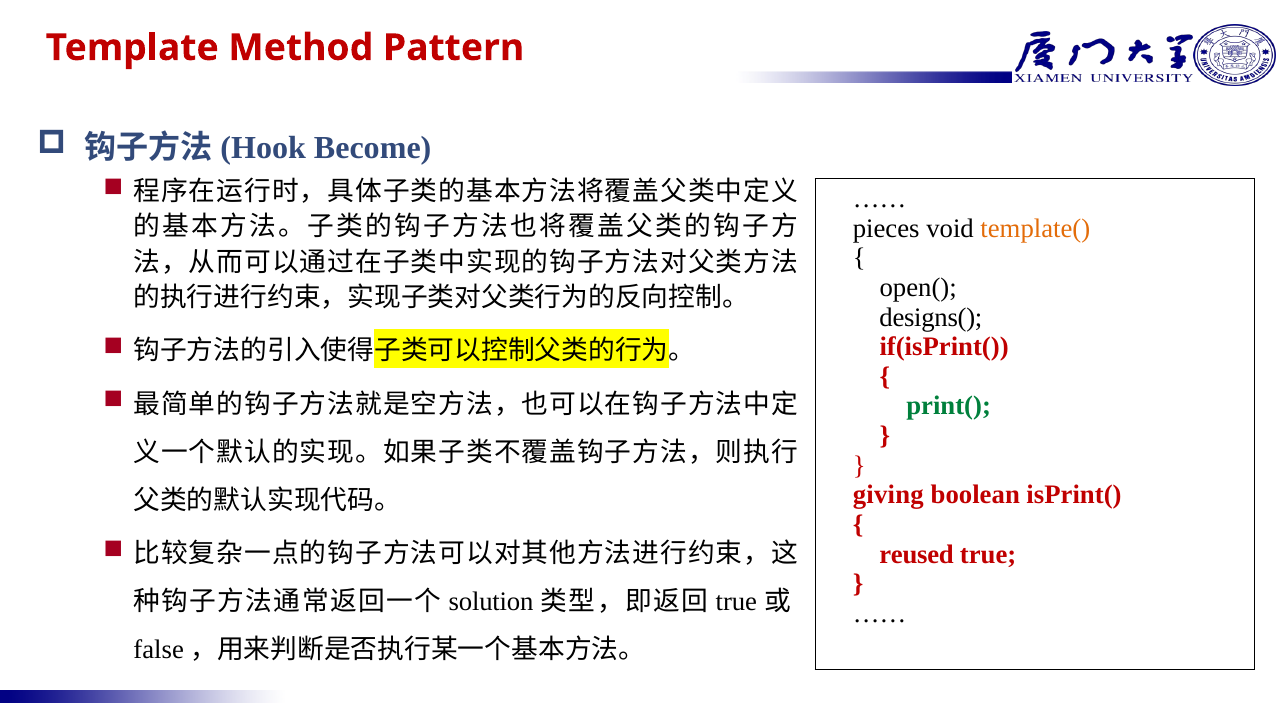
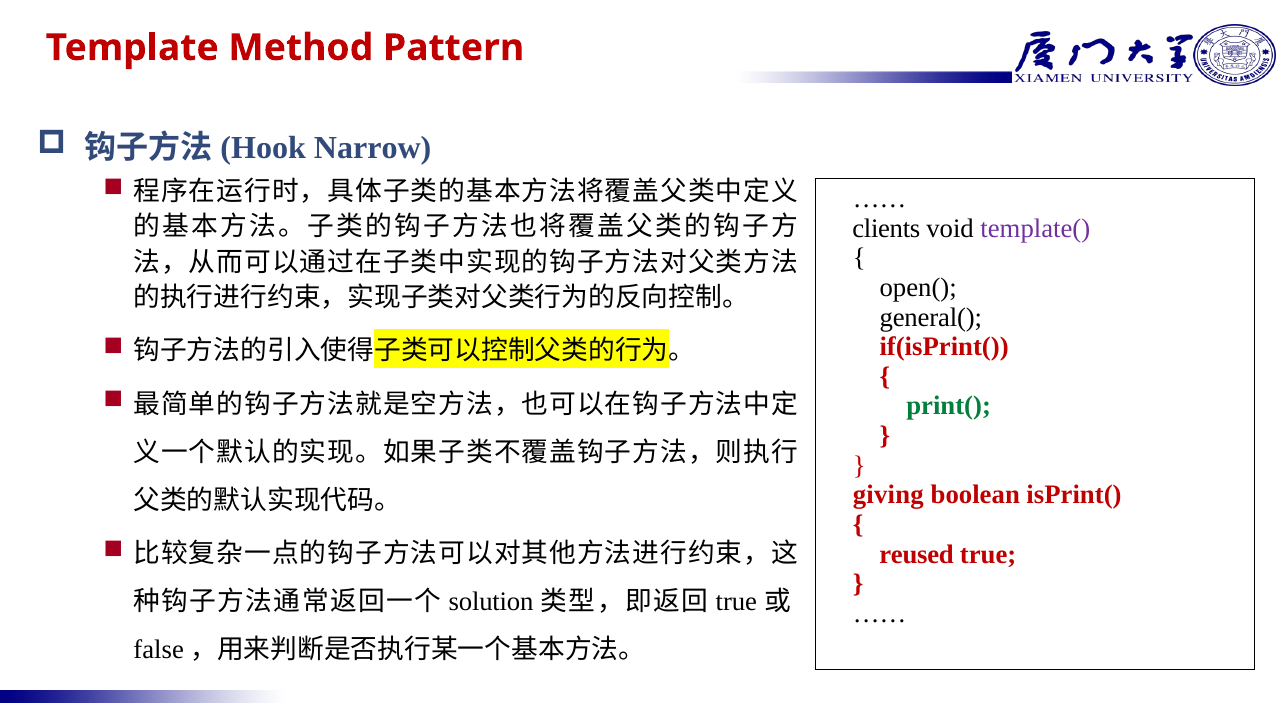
Become: Become -> Narrow
pieces: pieces -> clients
template( colour: orange -> purple
designs(: designs( -> general(
